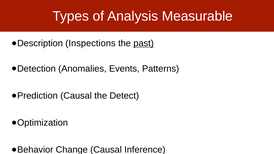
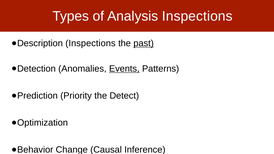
Analysis Measurable: Measurable -> Inspections
Events underline: none -> present
Causal at (76, 96): Causal -> Priority
